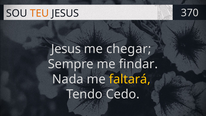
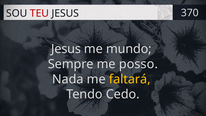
TEU colour: orange -> red
chegar: chegar -> mundo
findar: findar -> posso
